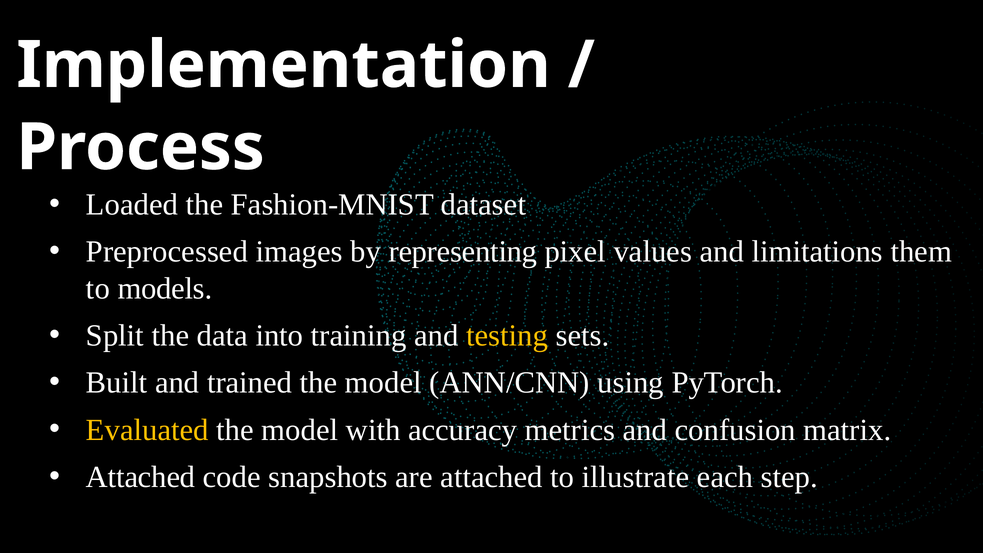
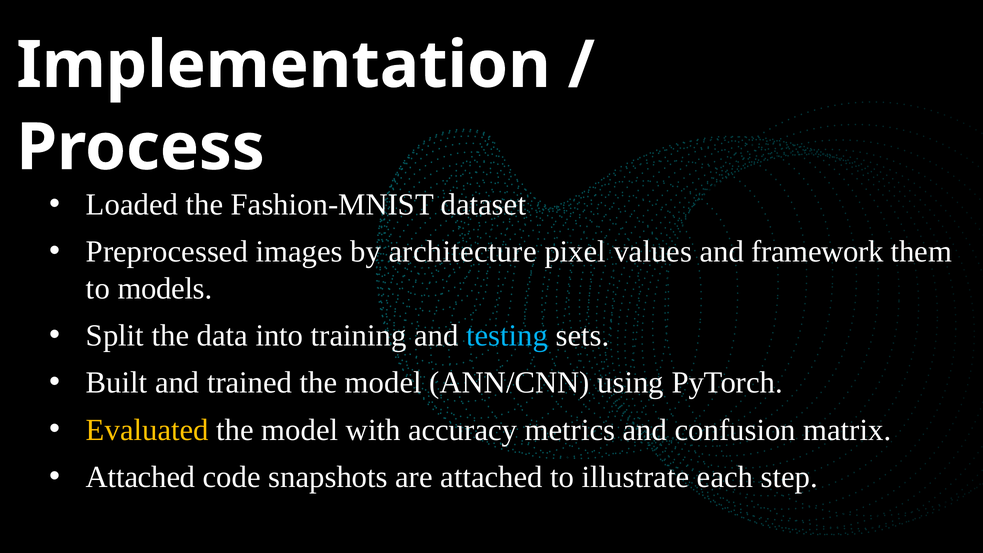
representing: representing -> architecture
limitations: limitations -> framework
testing colour: yellow -> light blue
